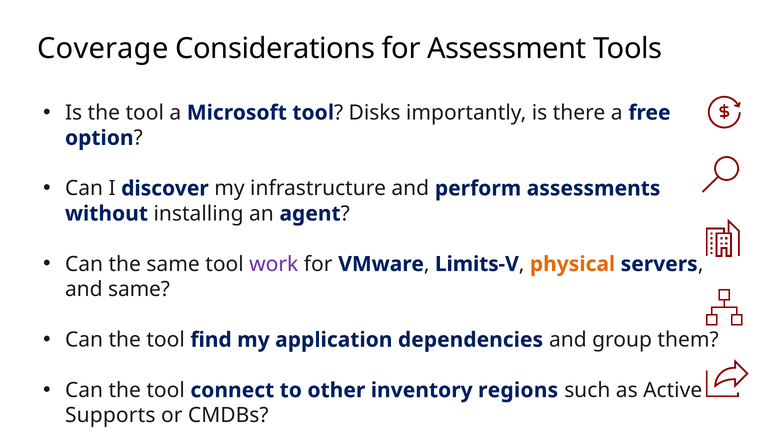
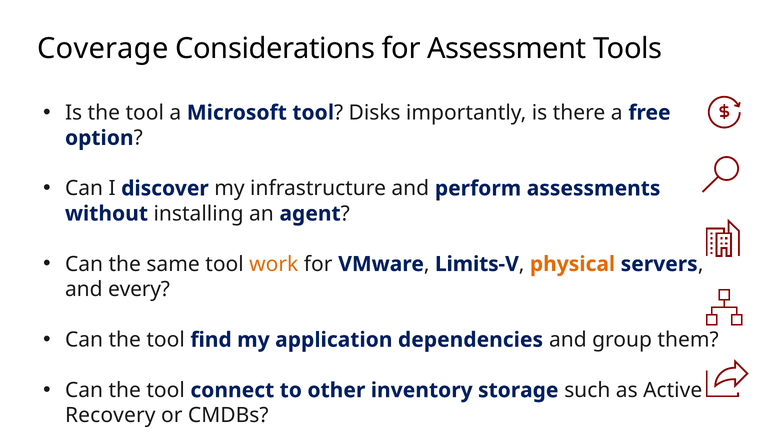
work colour: purple -> orange
and same: same -> every
regions: regions -> storage
Supports: Supports -> Recovery
